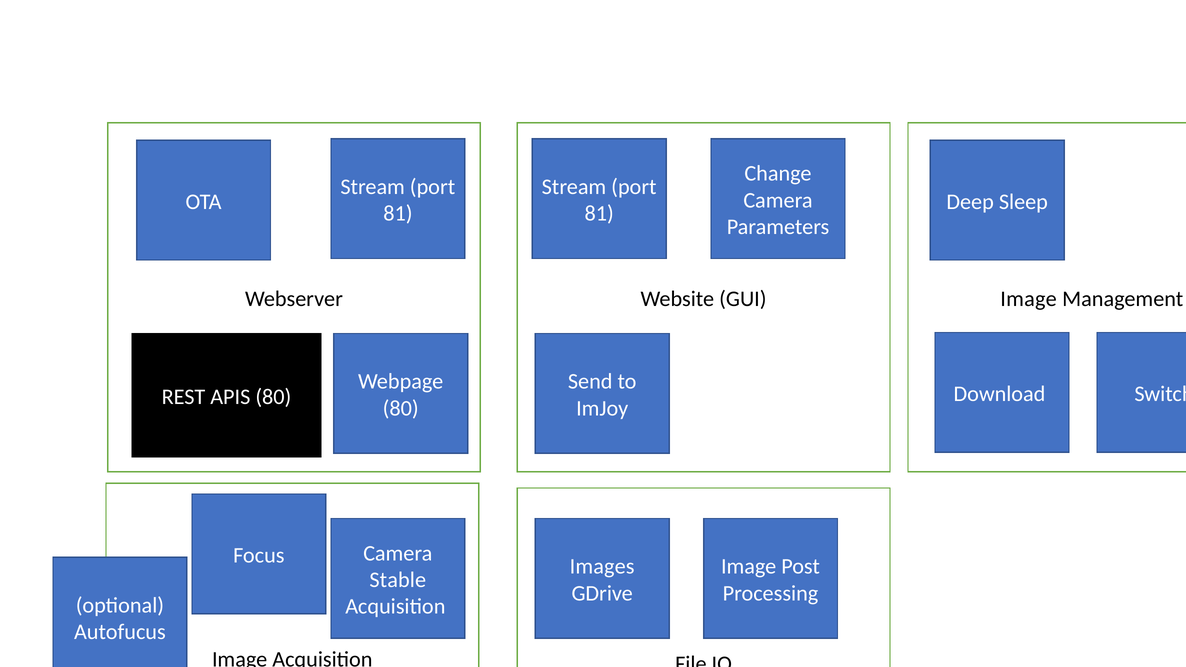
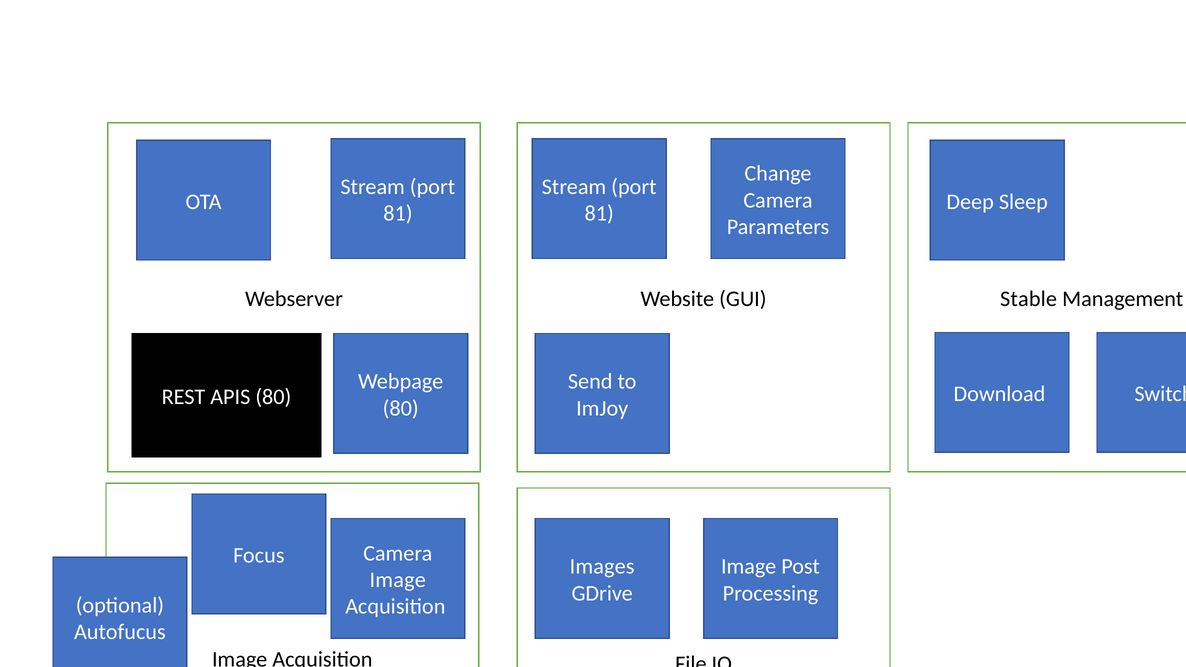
Image at (1029, 299): Image -> Stable
Stable at (398, 580): Stable -> Image
